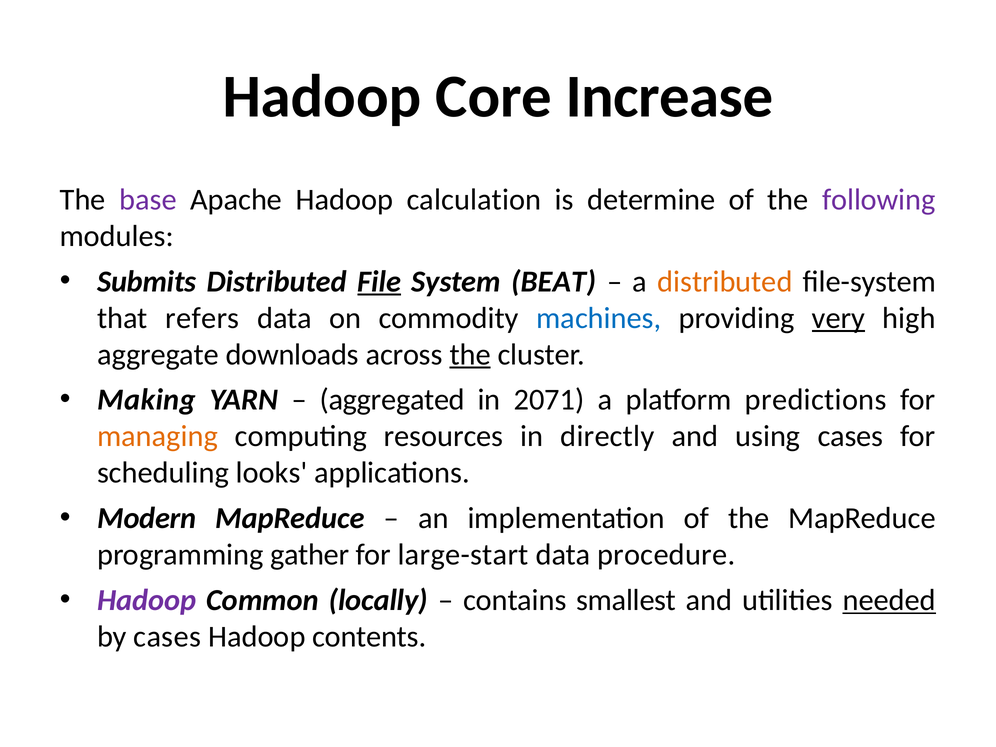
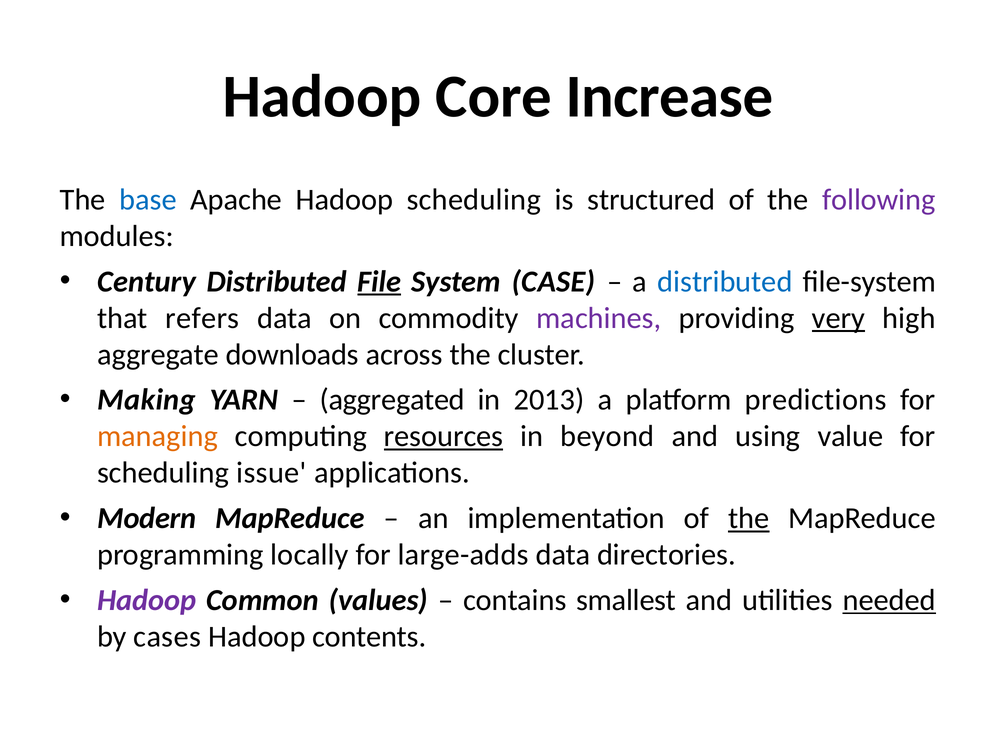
base colour: purple -> blue
Hadoop calculation: calculation -> scheduling
determine: determine -> structured
Submits: Submits -> Century
BEAT: BEAT -> CASE
distributed at (725, 282) colour: orange -> blue
machines colour: blue -> purple
the at (470, 355) underline: present -> none
2071: 2071 -> 2013
resources underline: none -> present
directly: directly -> beyond
using cases: cases -> value
looks: looks -> issue
the at (749, 518) underline: none -> present
gather: gather -> locally
large-start: large-start -> large-adds
procedure: procedure -> directories
locally: locally -> values
